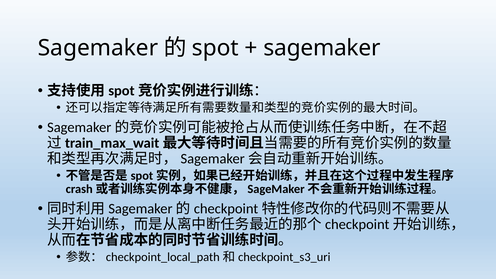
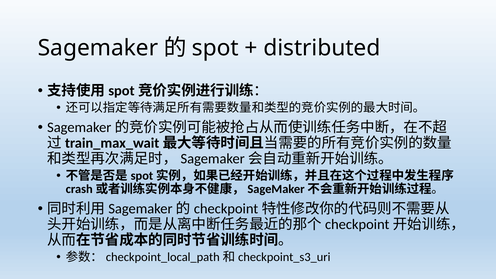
sagemaker at (322, 48): sagemaker -> distributed
